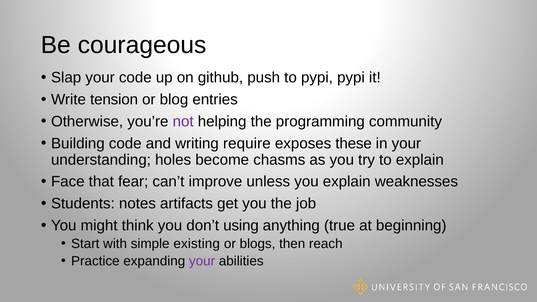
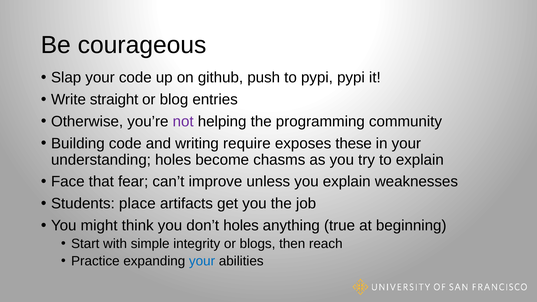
tension: tension -> straight
notes: notes -> place
don’t using: using -> holes
existing: existing -> integrity
your at (202, 261) colour: purple -> blue
